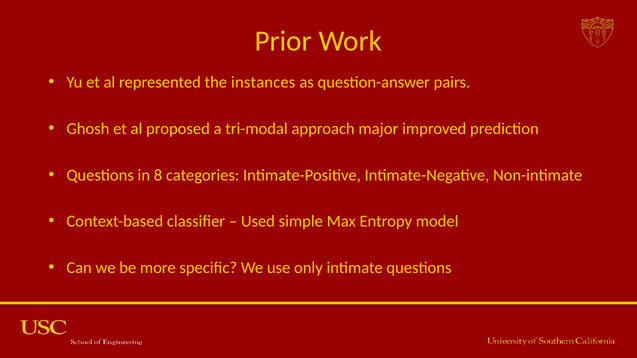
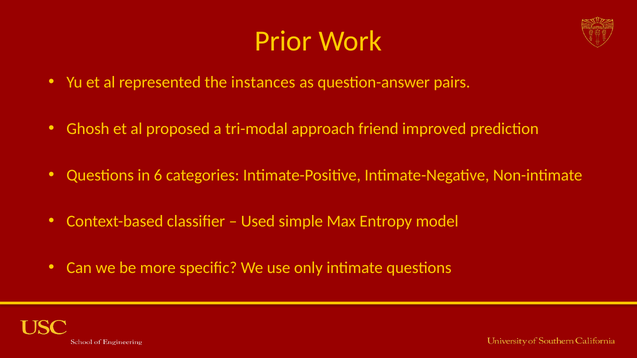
major: major -> friend
8: 8 -> 6
